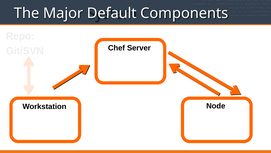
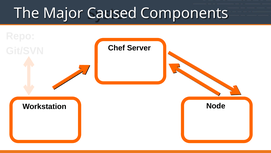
Default: Default -> Caused
